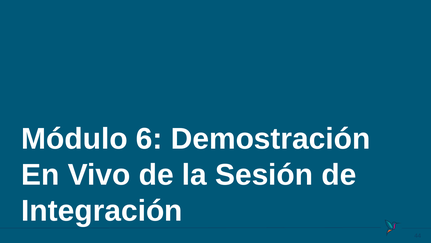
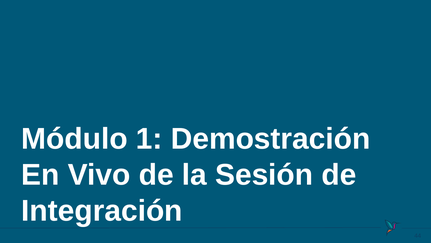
6: 6 -> 1
